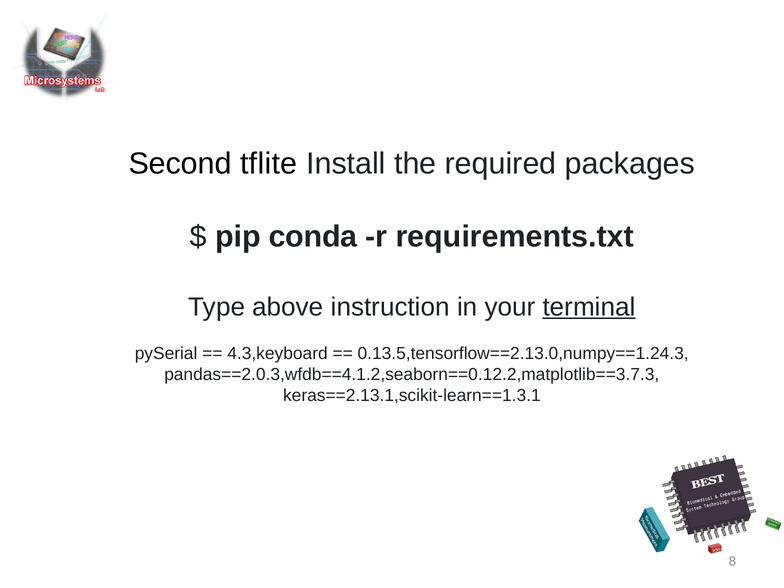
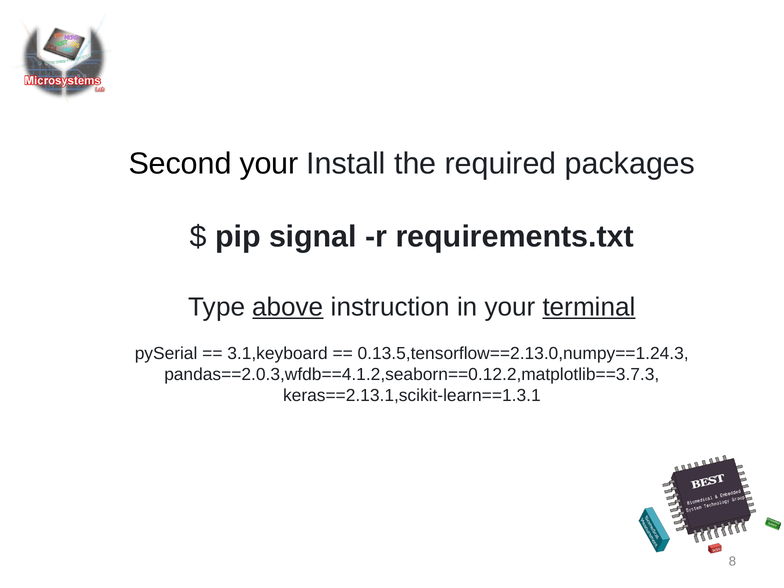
Second tflite: tflite -> your
conda: conda -> signal
above underline: none -> present
4.3,keyboard: 4.3,keyboard -> 3.1,keyboard
